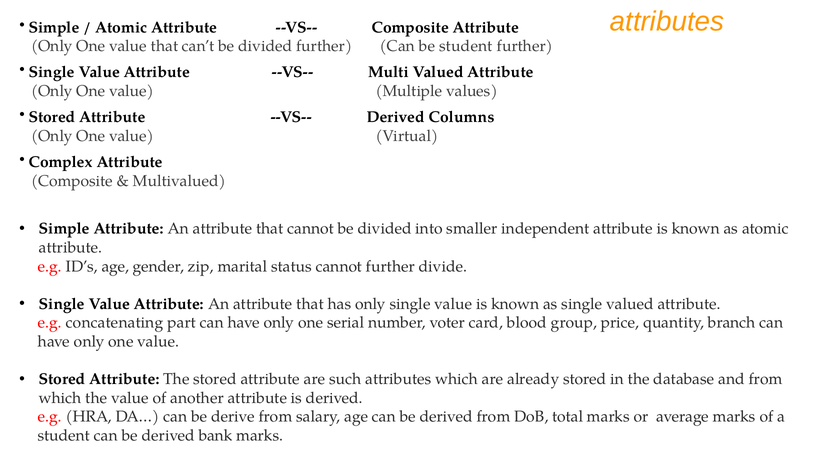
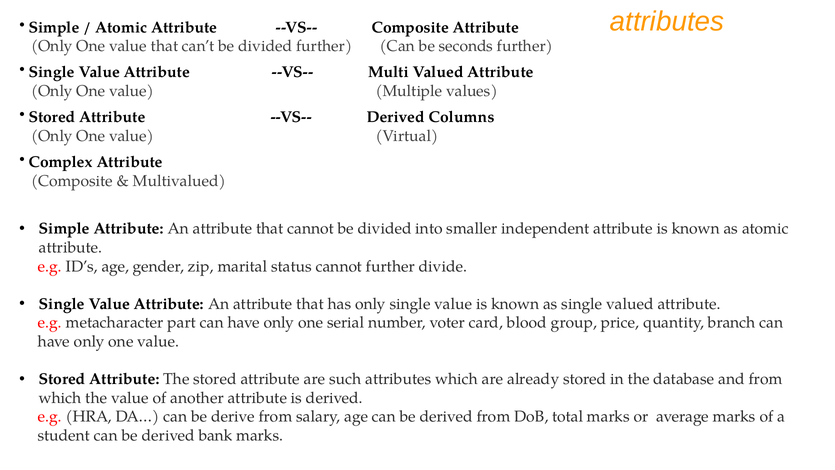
be student: student -> seconds
concatenating: concatenating -> metacharacter
